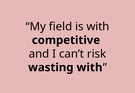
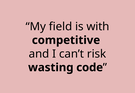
wasting with: with -> code
